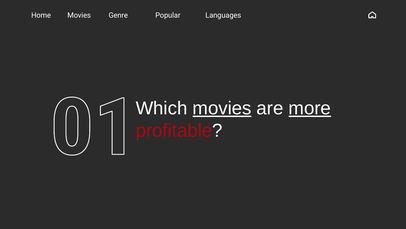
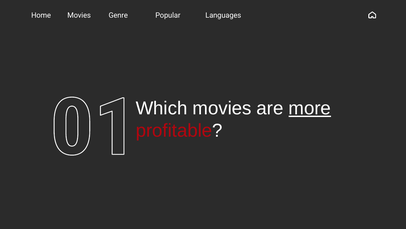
movies at (222, 108) underline: present -> none
